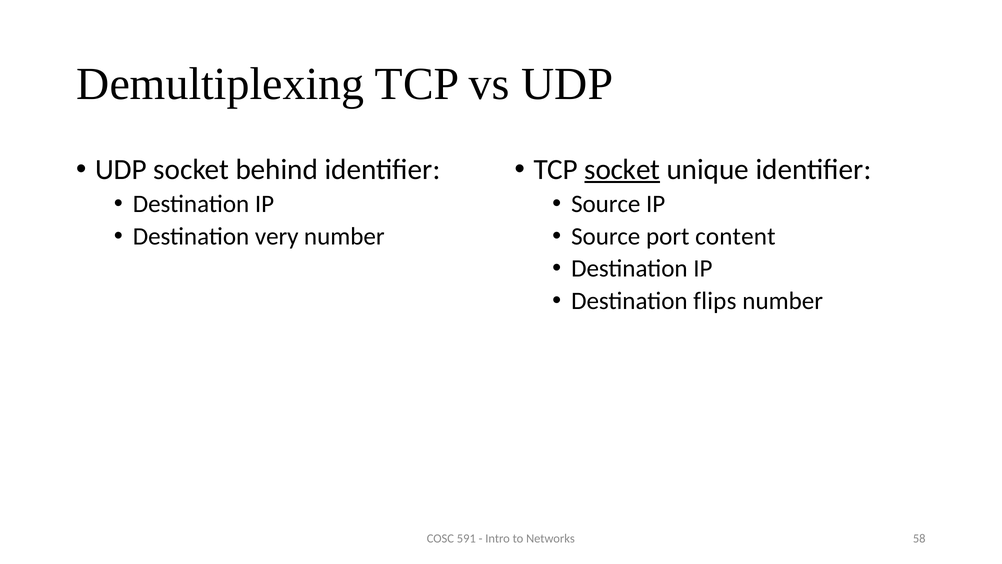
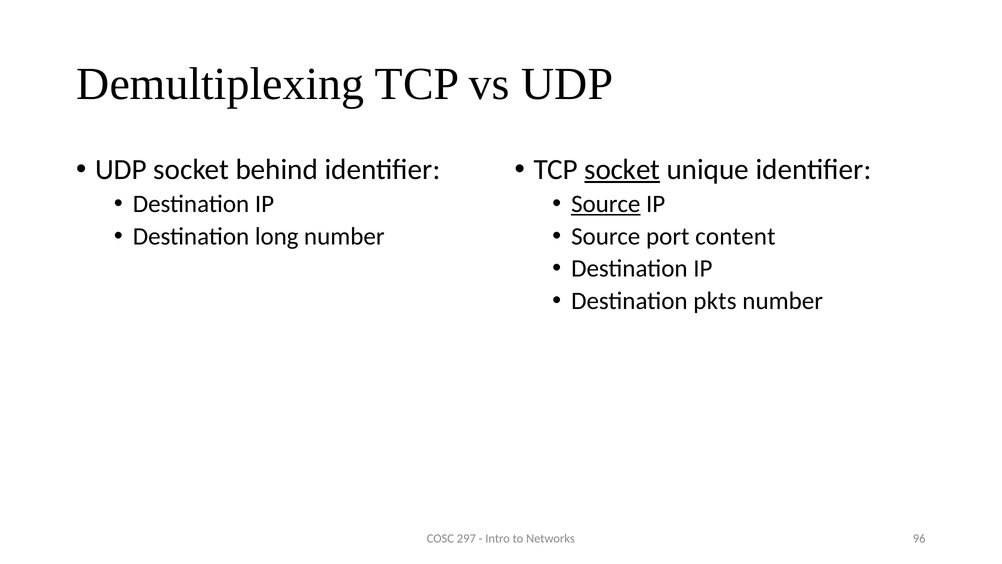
Source at (606, 204) underline: none -> present
very: very -> long
flips: flips -> pkts
591: 591 -> 297
58: 58 -> 96
